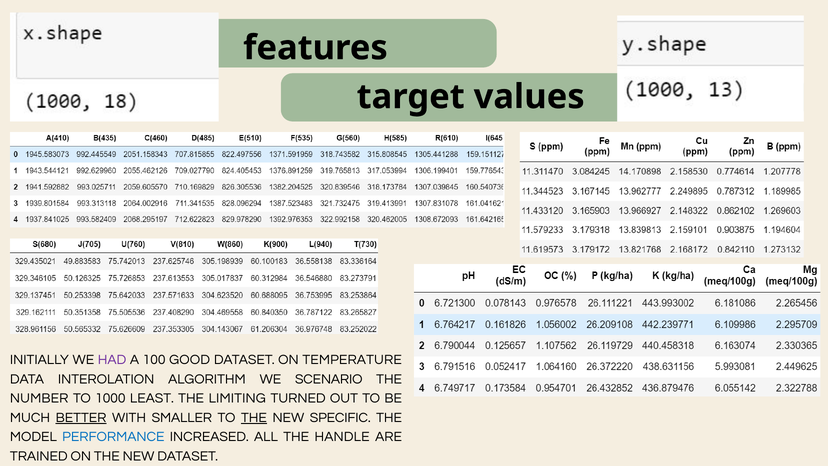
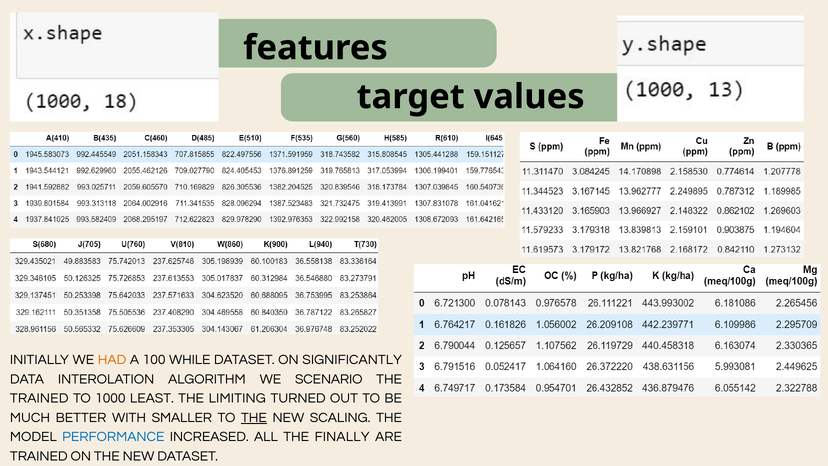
HAD colour: purple -> orange
GOOD: GOOD -> WHILE
TEMPERATURE: TEMPERATURE -> SIGNIFICANTLY
NUMBER at (39, 398): NUMBER -> TRAINED
BETTER underline: present -> none
SPECIFIC: SPECIFIC -> SCALING
HANDLE: HANDLE -> FINALLY
